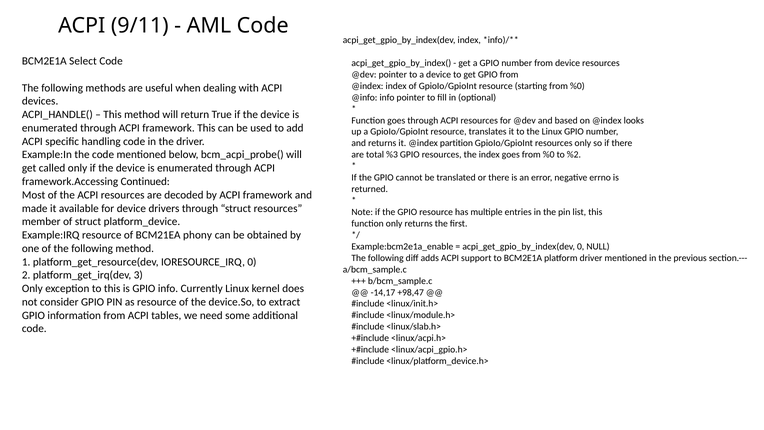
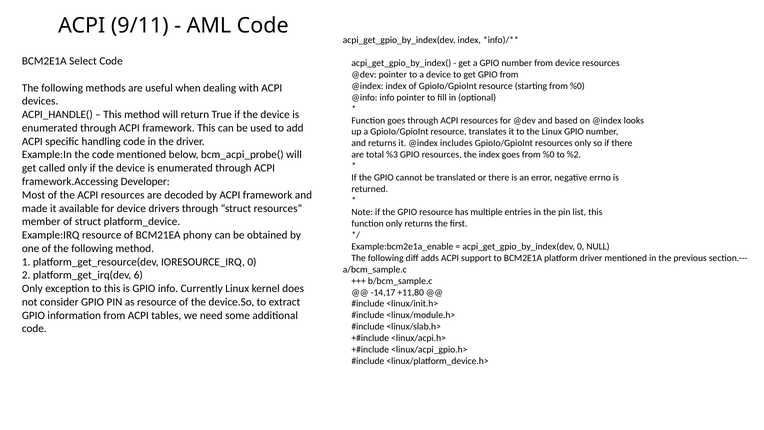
partition: partition -> includes
Continued: Continued -> Developer
3: 3 -> 6
+98,47: +98,47 -> +11,80
